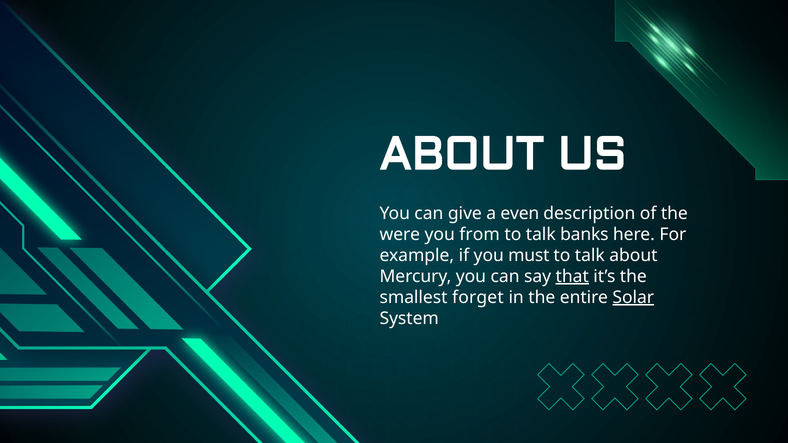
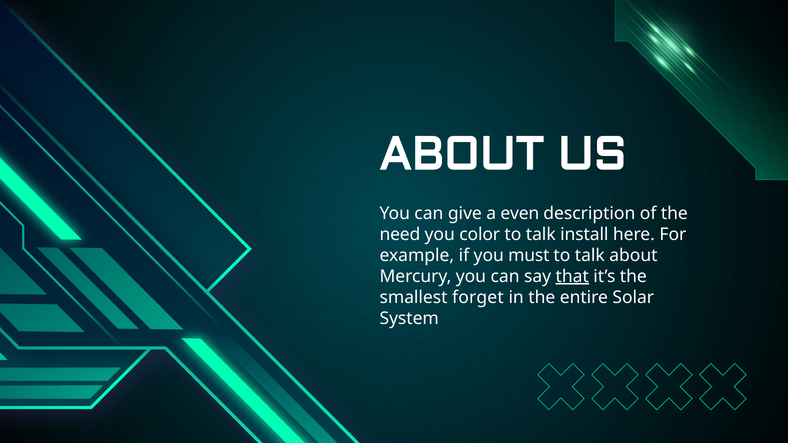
were: were -> need
from: from -> color
banks: banks -> install
Solar underline: present -> none
